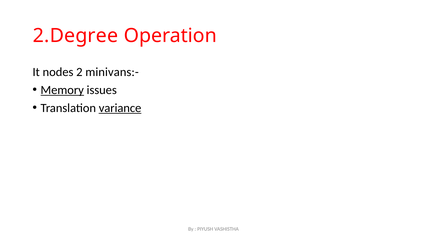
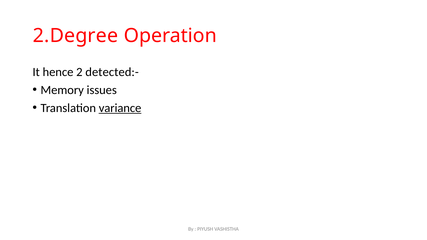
nodes: nodes -> hence
minivans:-: minivans:- -> detected:-
Memory underline: present -> none
